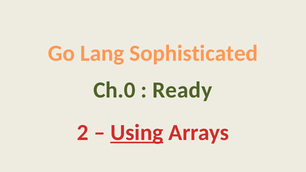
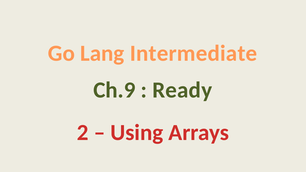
Sophisticated: Sophisticated -> Intermediate
Ch.0: Ch.0 -> Ch.9
Using underline: present -> none
